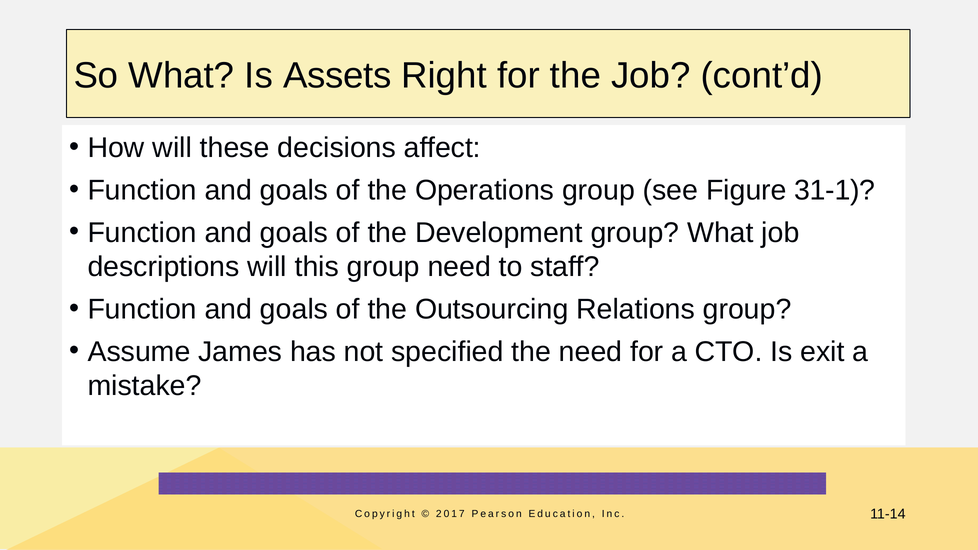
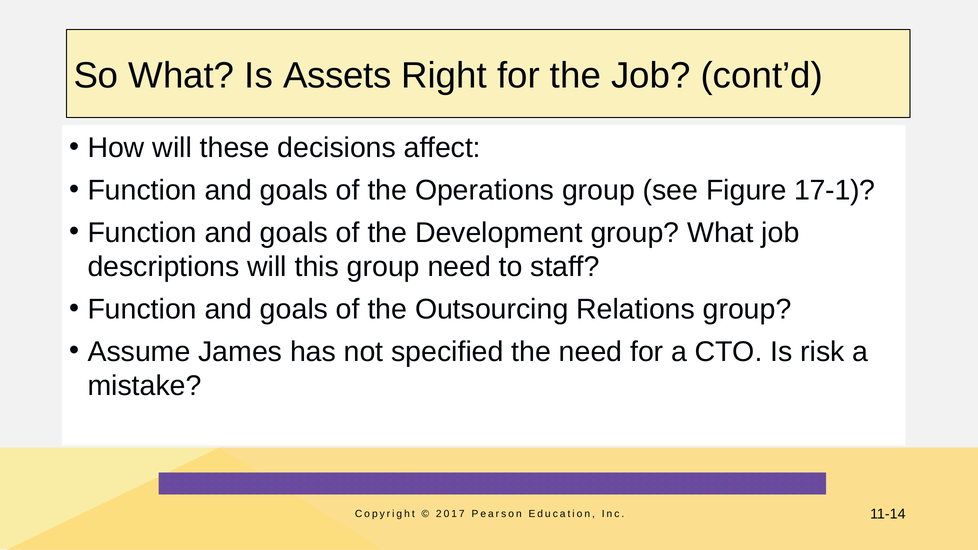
31-1: 31-1 -> 17-1
exit: exit -> risk
